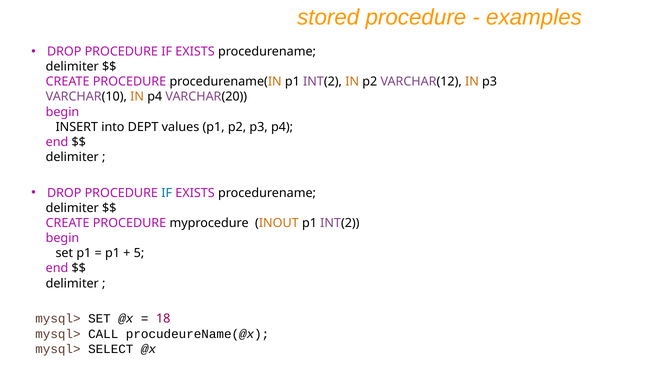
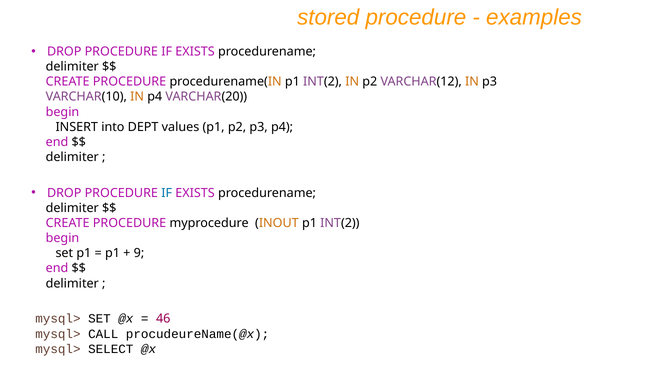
5: 5 -> 9
18: 18 -> 46
